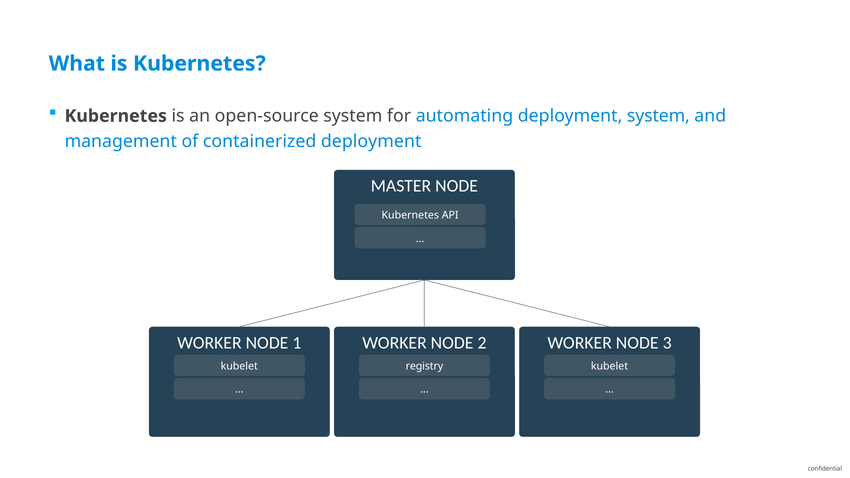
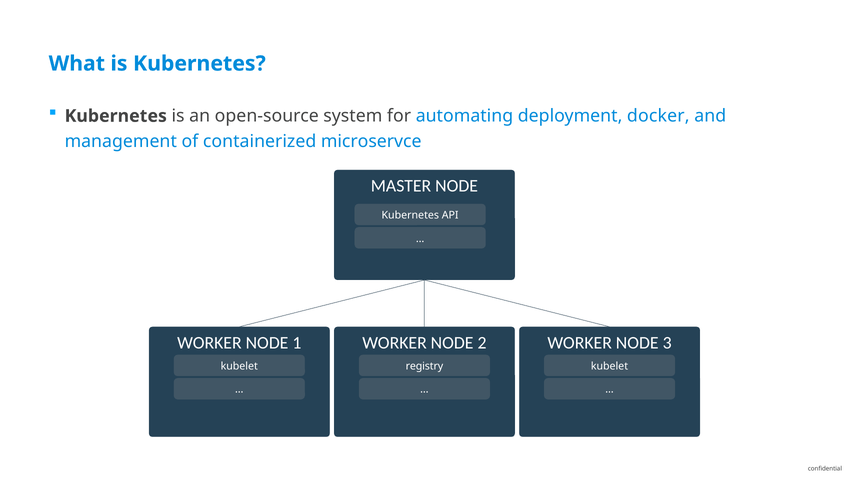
deployment system: system -> docker
containerized deployment: deployment -> microservce
